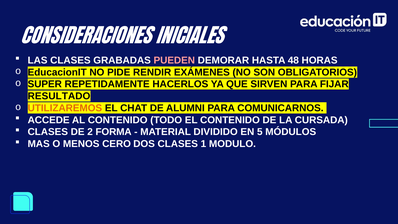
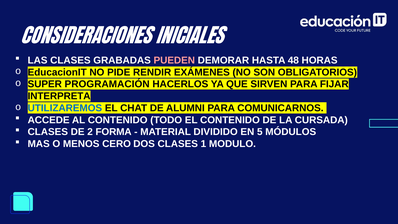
REPETIDAMENTE: REPETIDAMENTE -> PROGRAMACIÓN
RESULTADO: RESULTADO -> INTERPRETA
UTILIZAREMOS colour: orange -> blue
